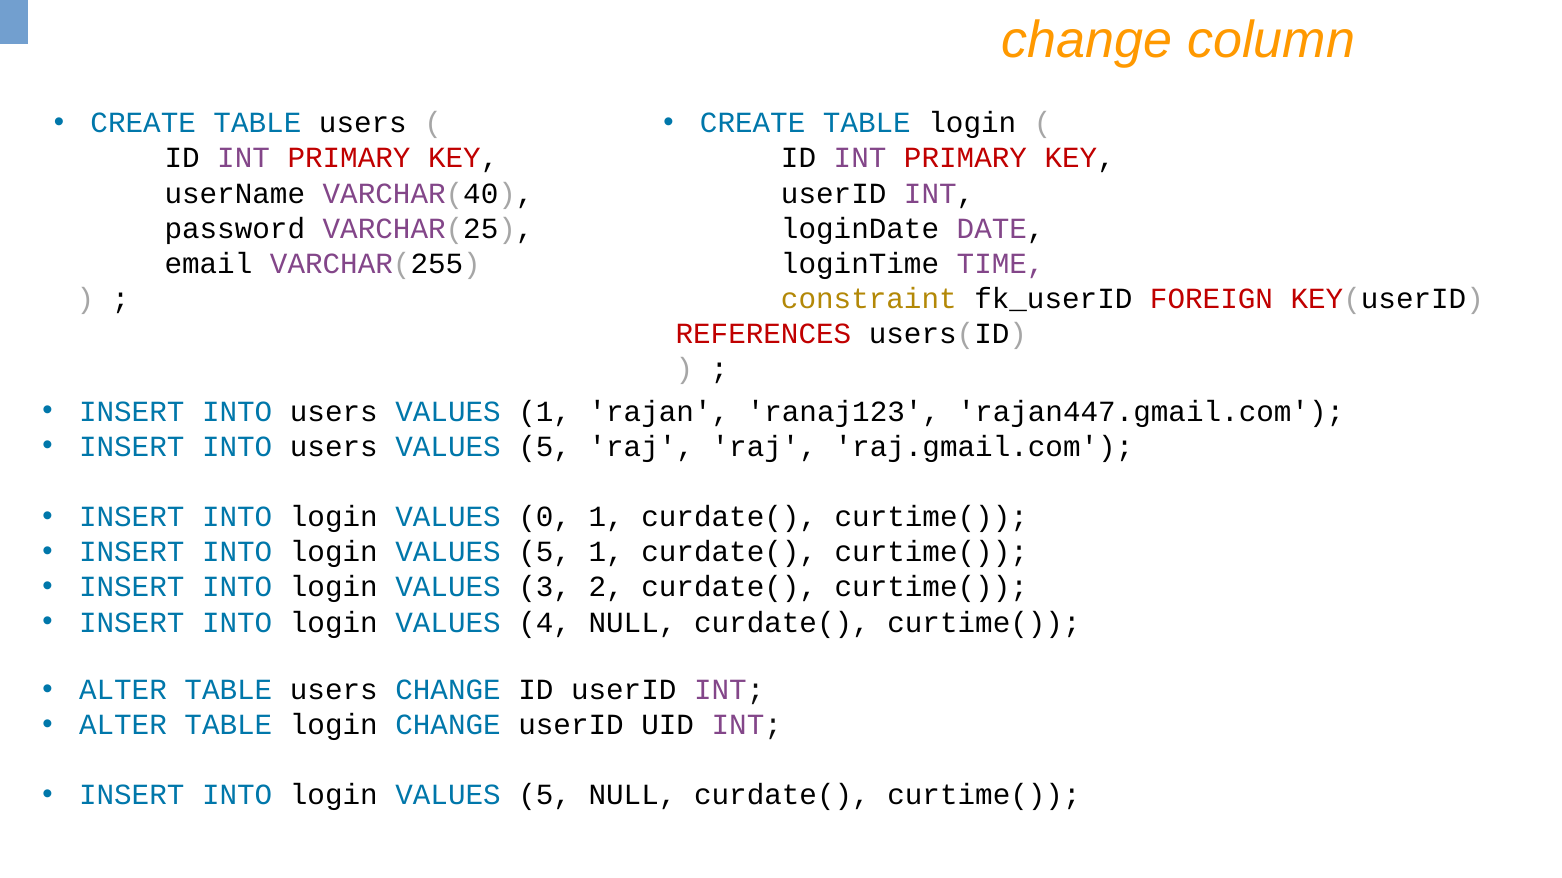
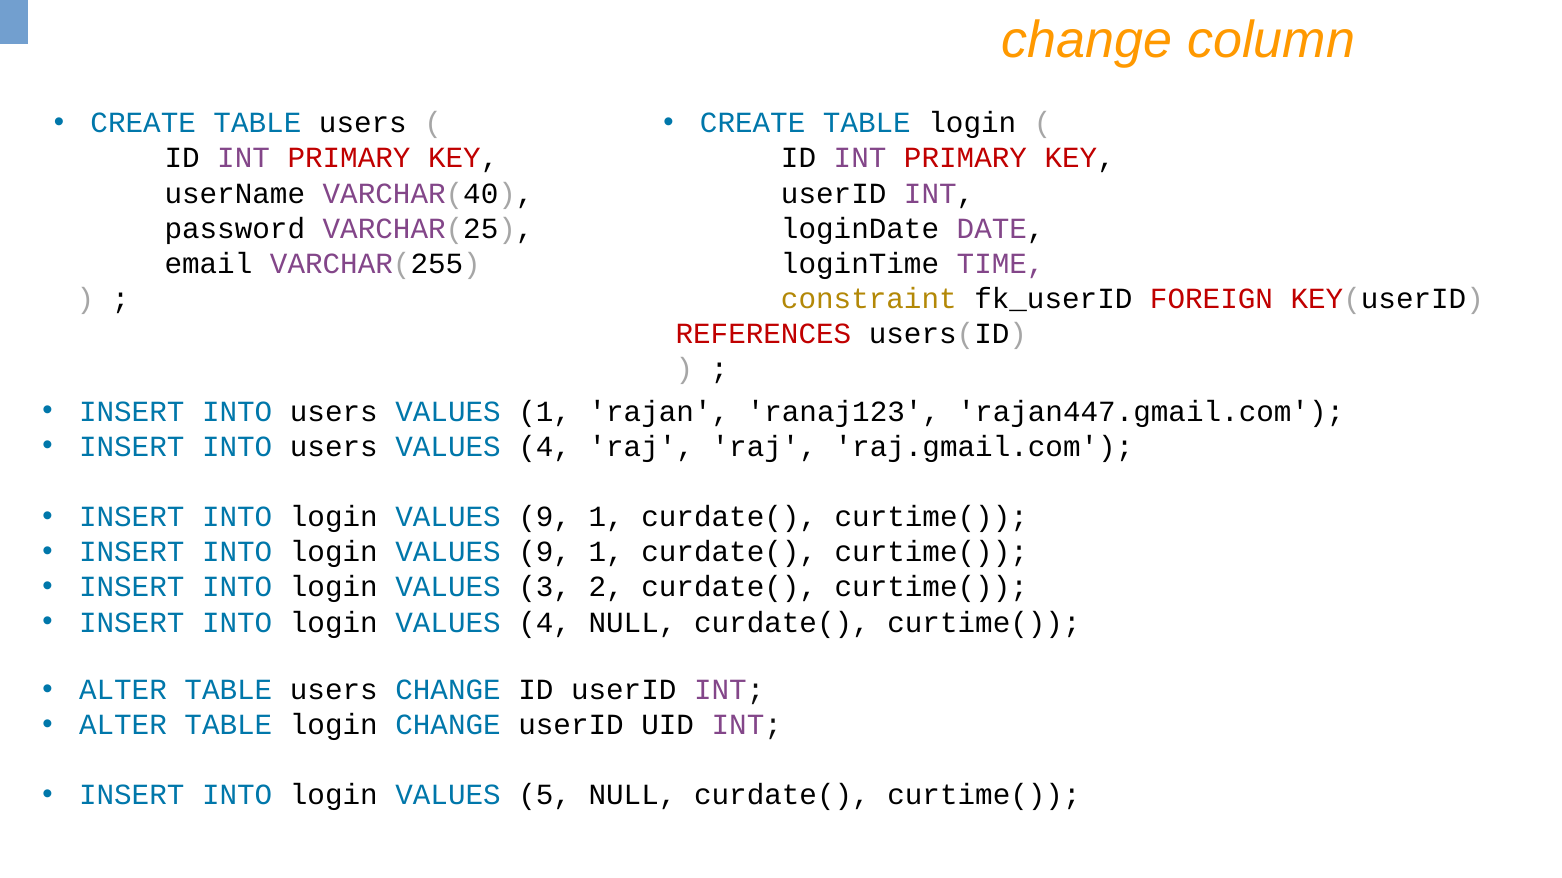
users VALUES 5: 5 -> 4
0 at (545, 517): 0 -> 9
5 at (545, 553): 5 -> 9
